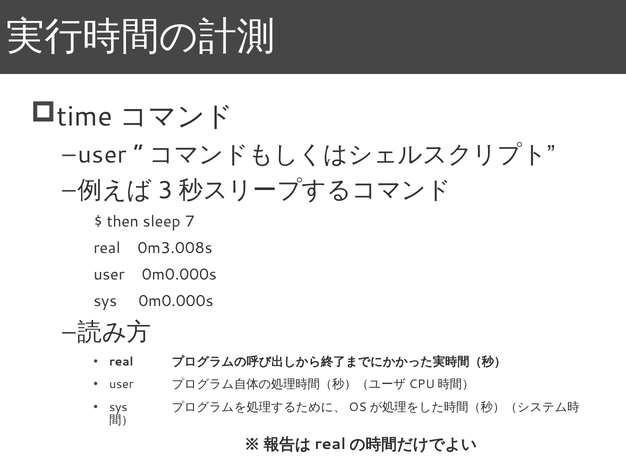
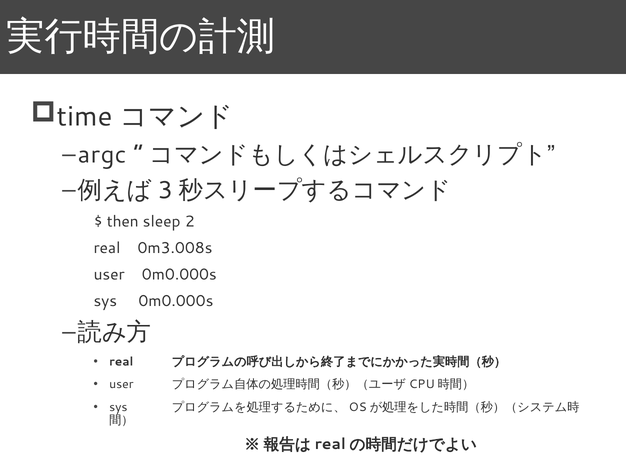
user at (102, 154): user -> argc
7: 7 -> 2
